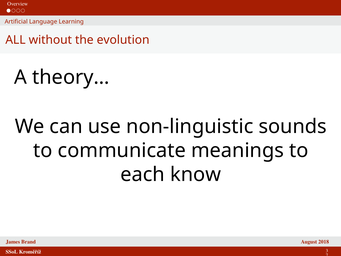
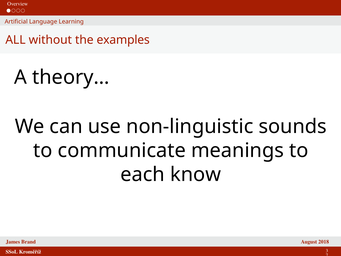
evolution: evolution -> examples
